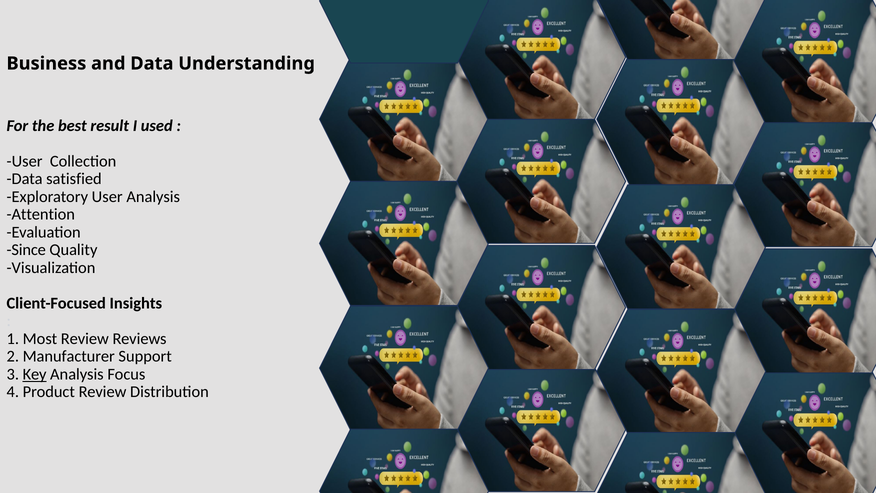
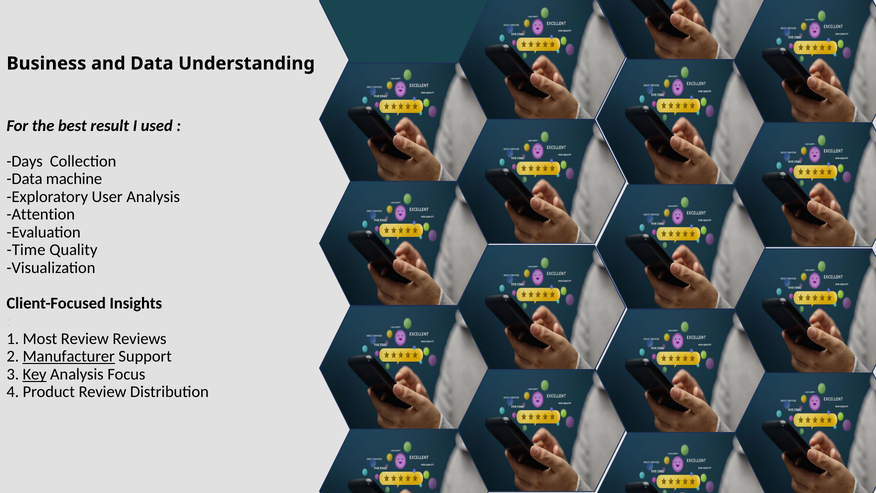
User at (25, 161): User -> Days
satisfied: satisfied -> machine
Since: Since -> Time
Manufacturer underline: none -> present
